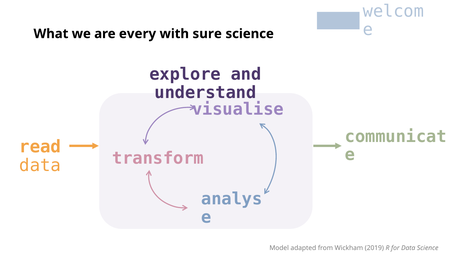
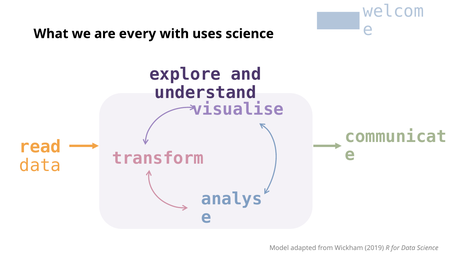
sure: sure -> uses
